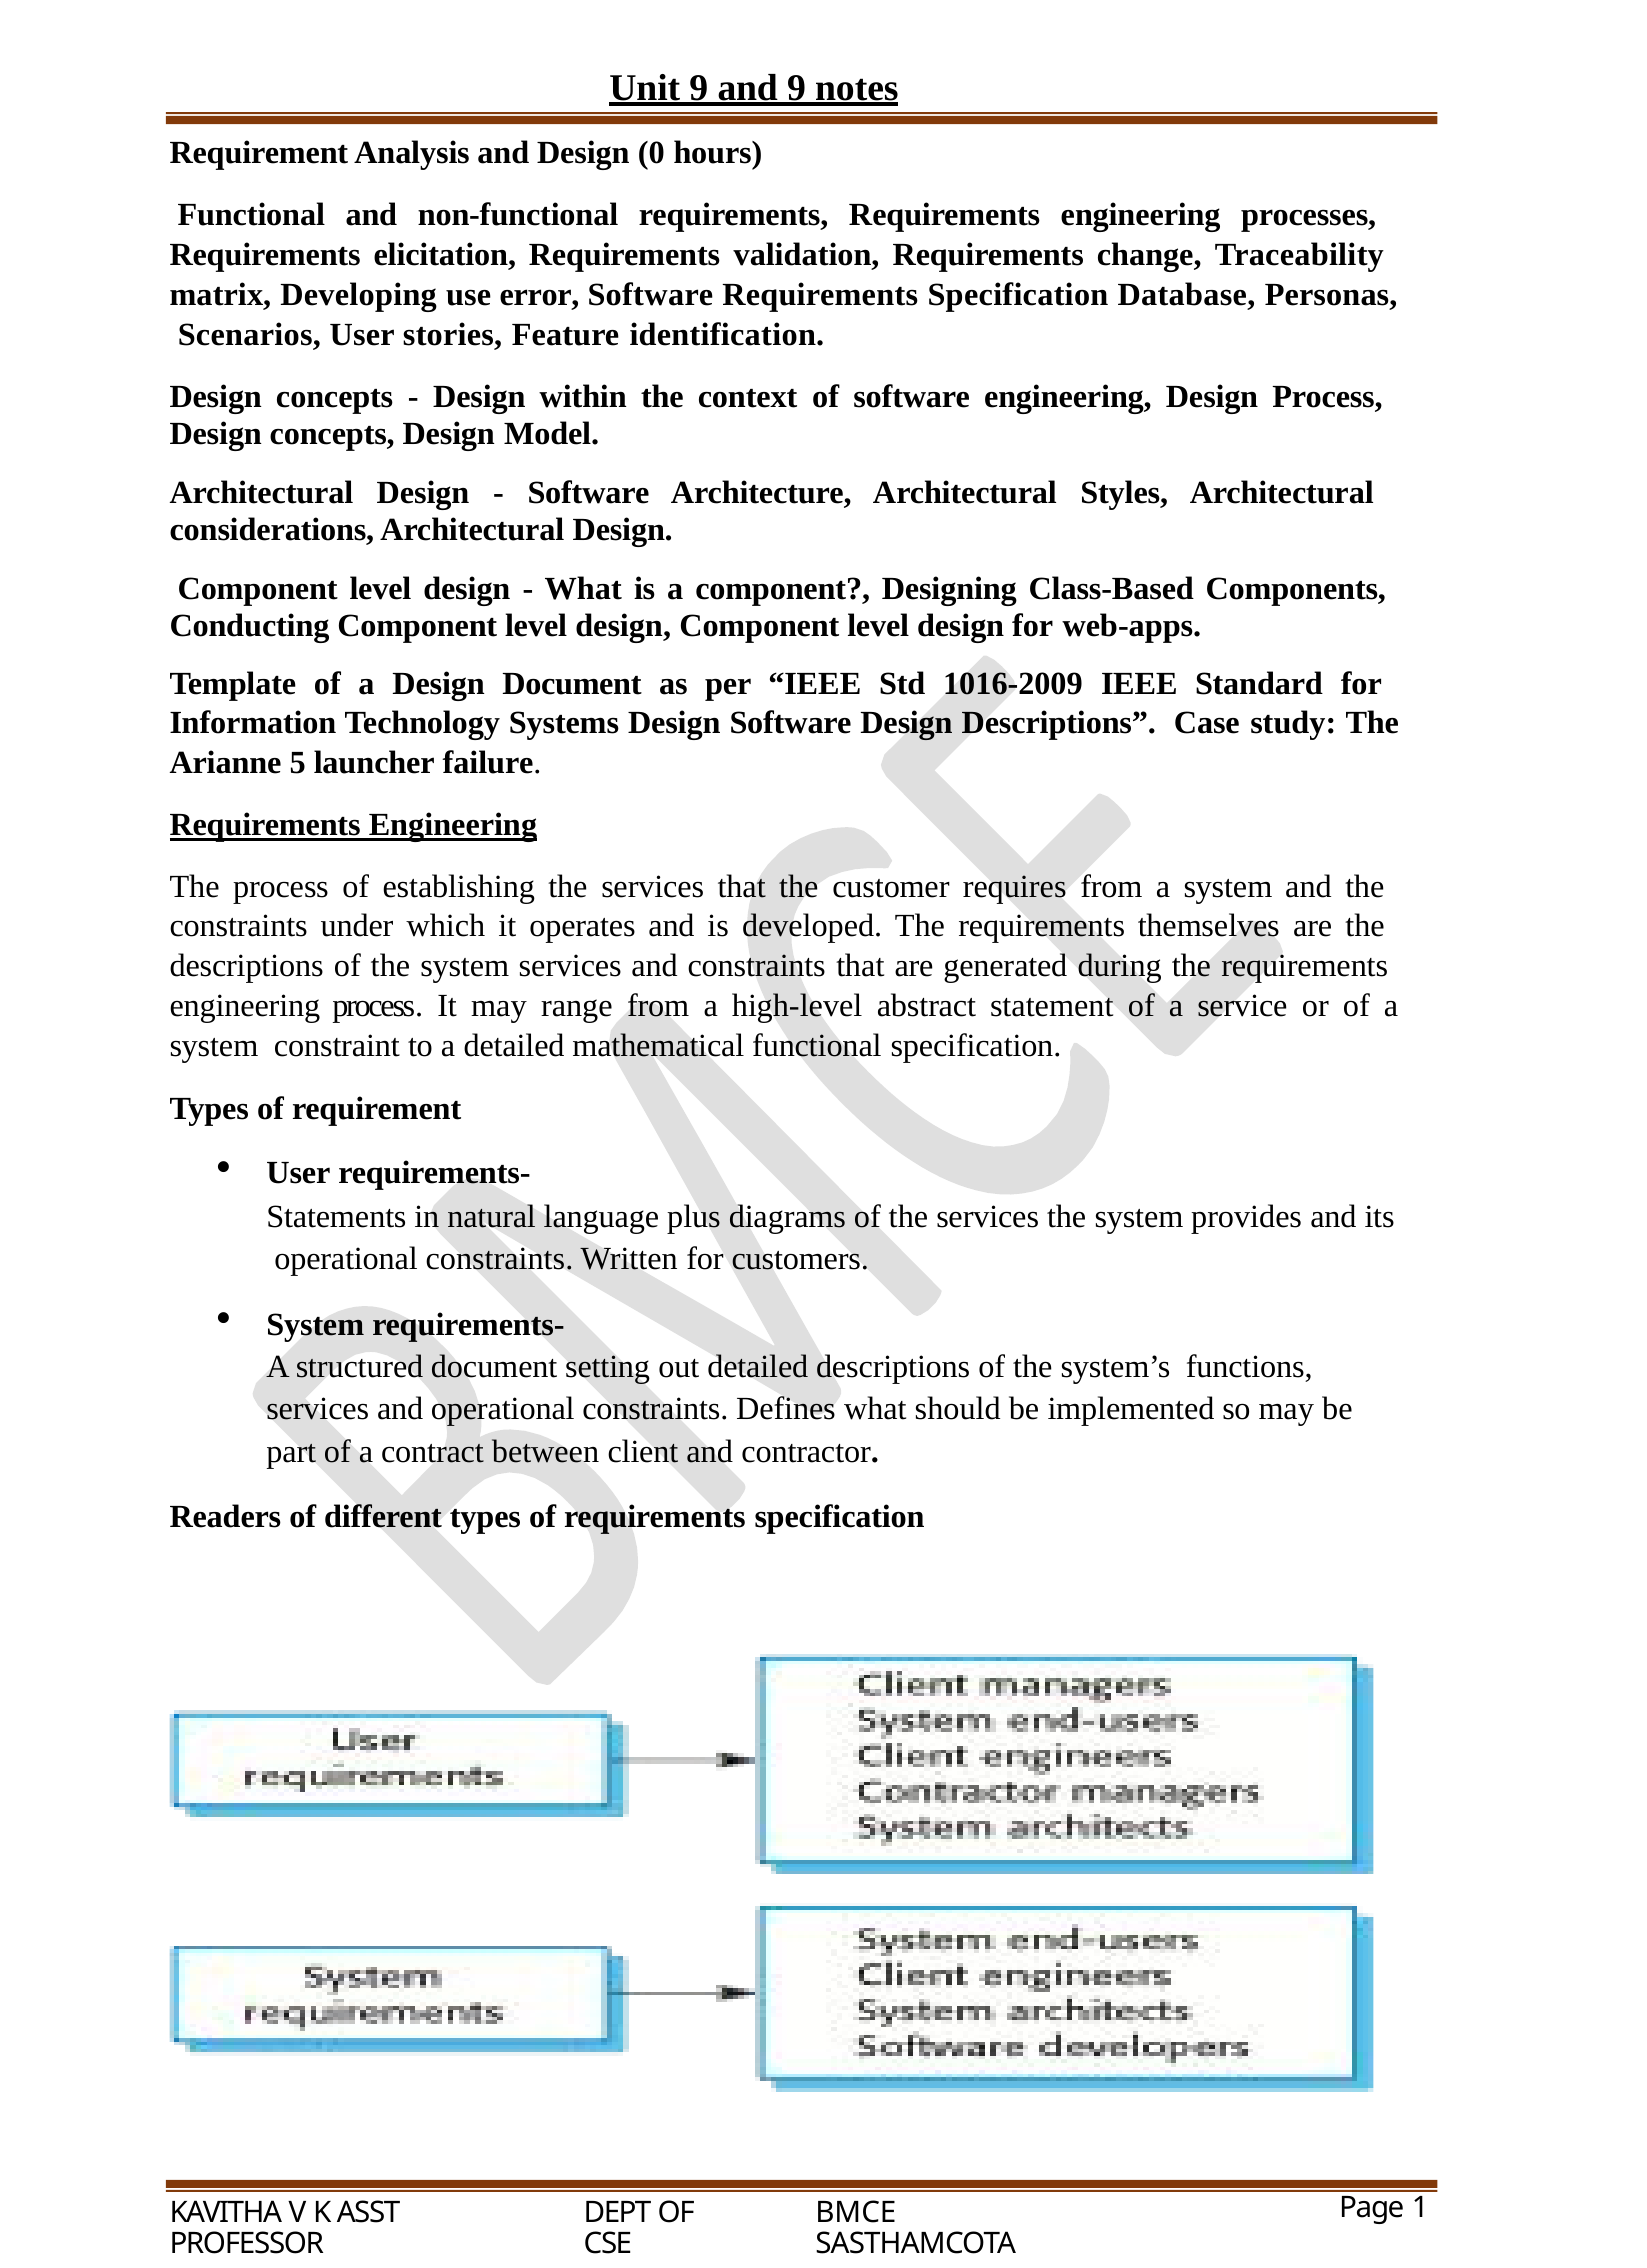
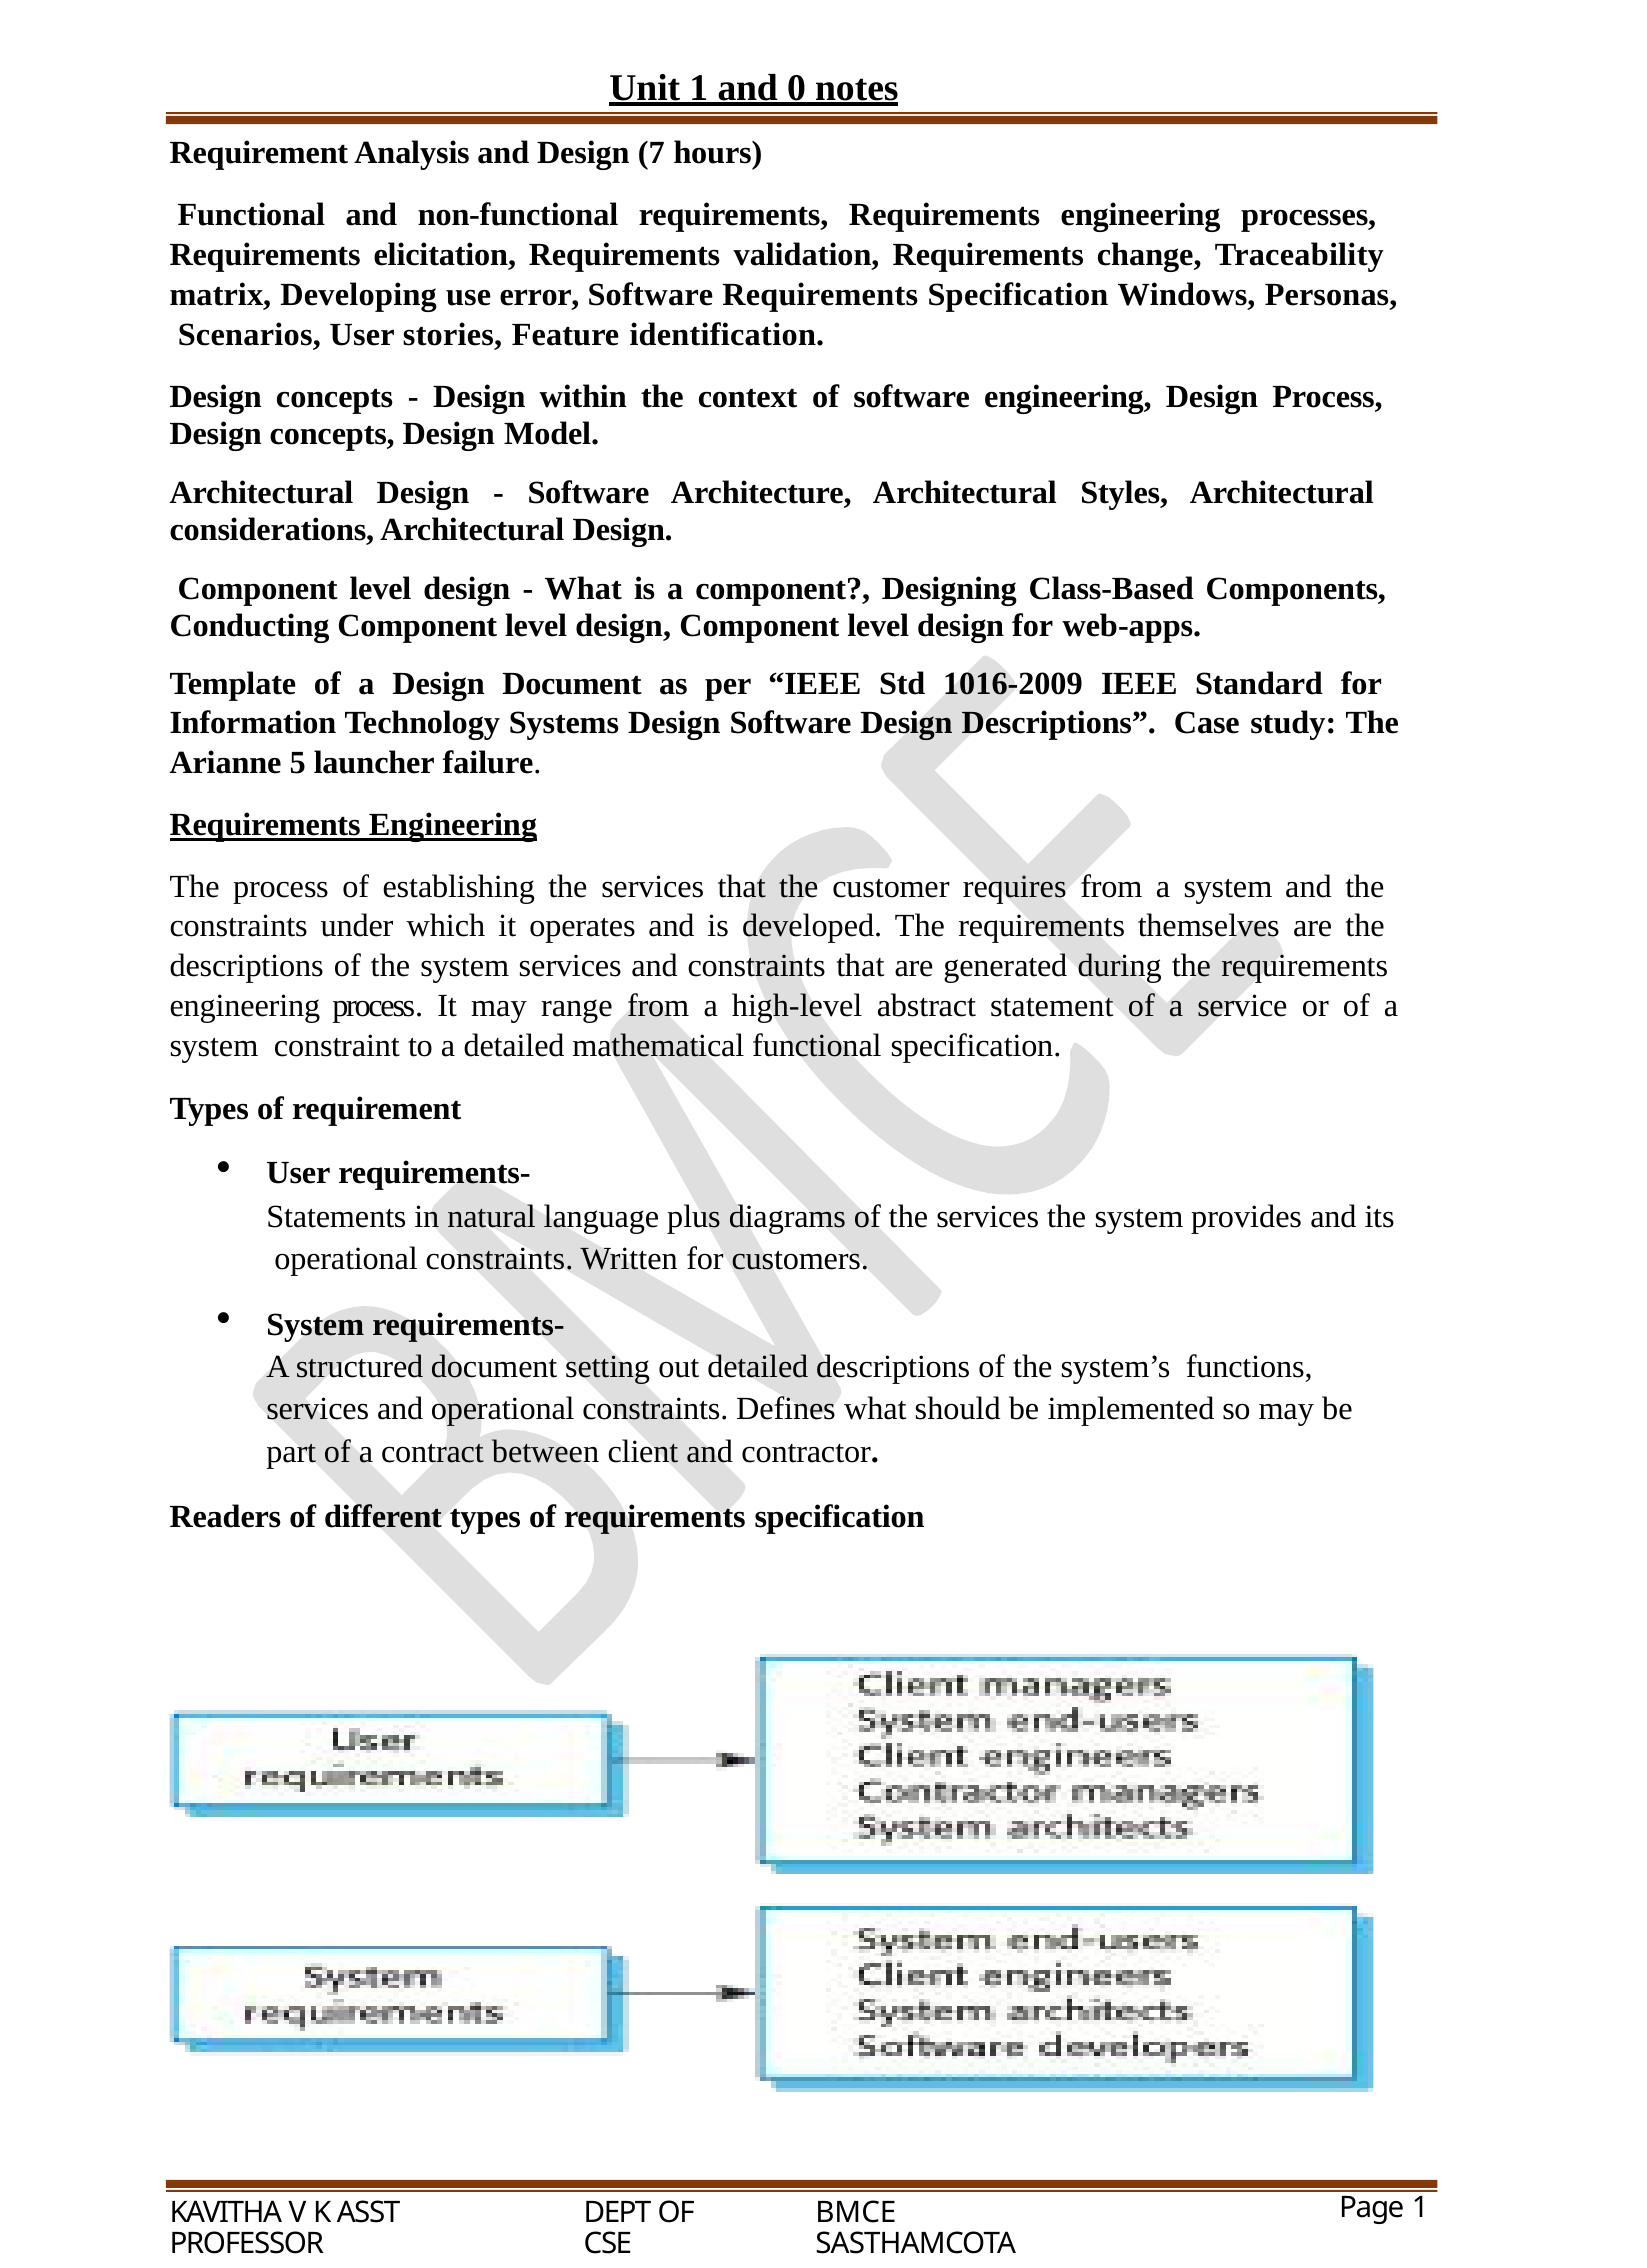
Unit 9: 9 -> 1
and 9: 9 -> 0
0: 0 -> 7
Database: Database -> Windows
